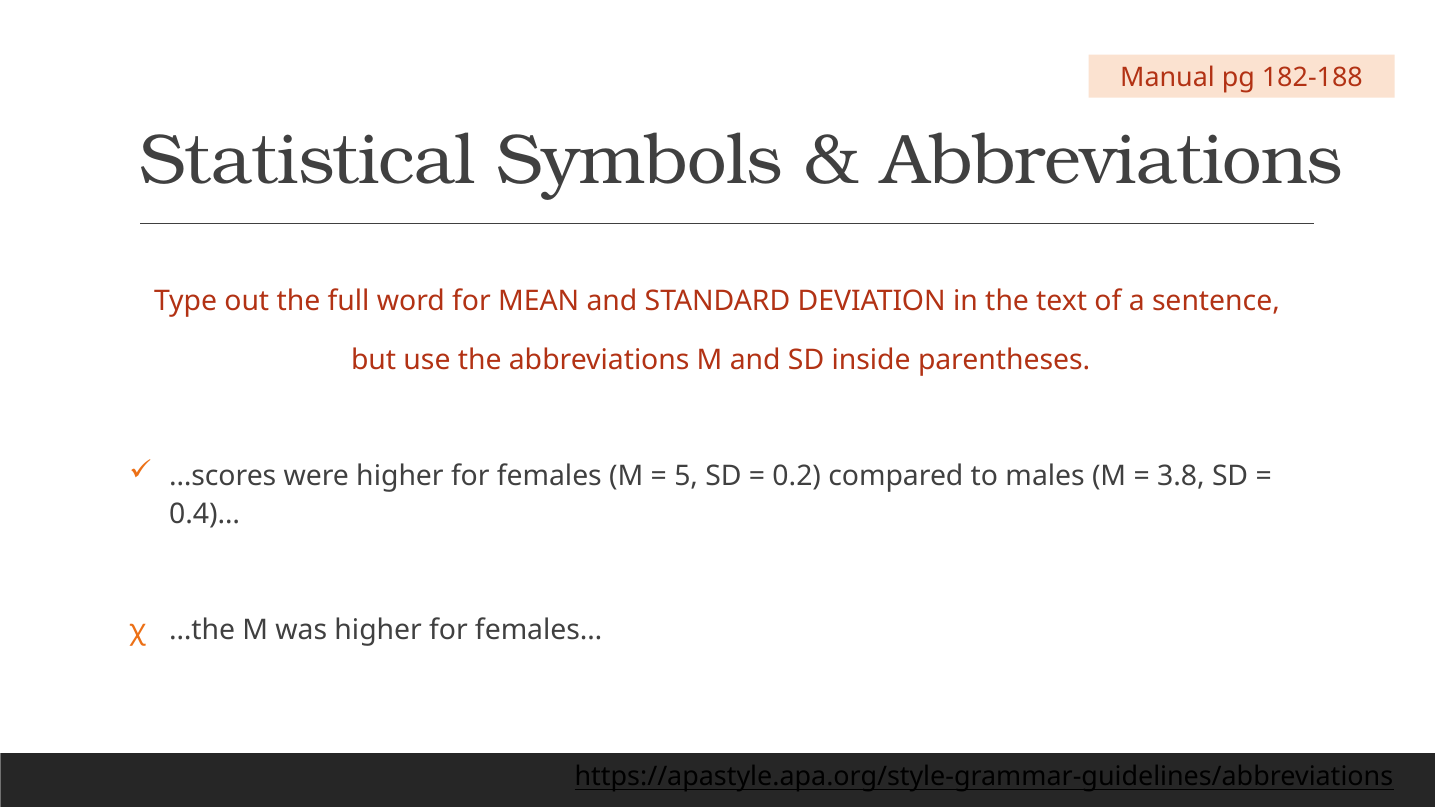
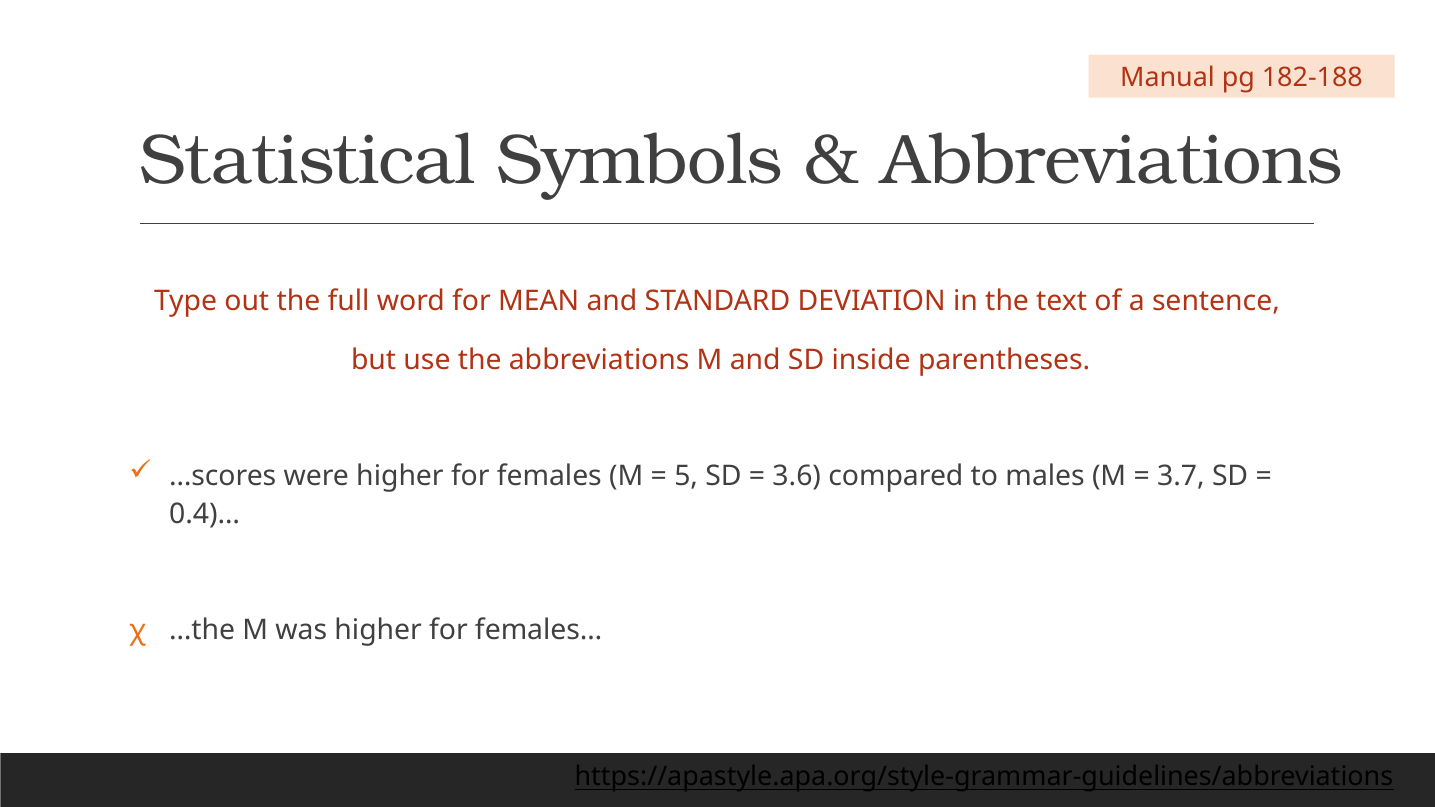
0.2: 0.2 -> 3.6
3.8: 3.8 -> 3.7
